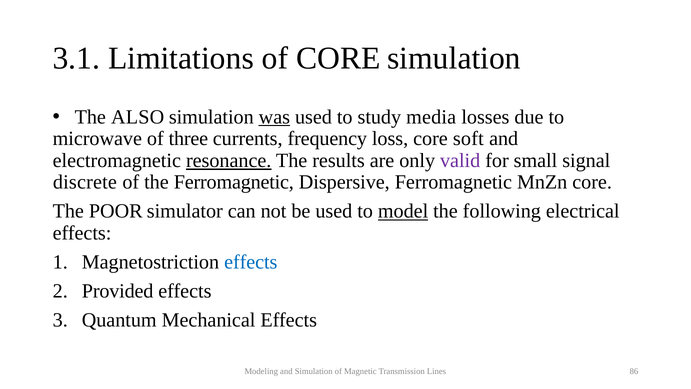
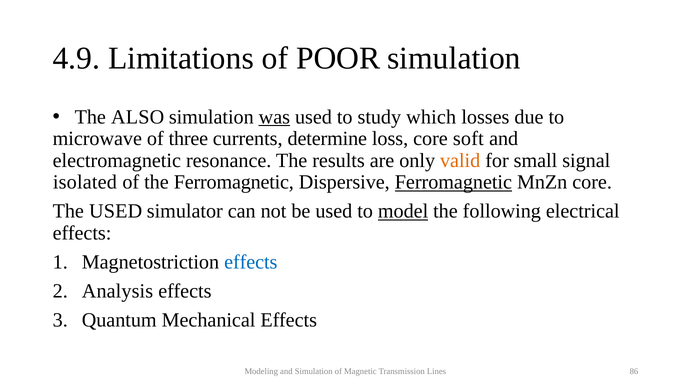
3.1: 3.1 -> 4.9
of CORE: CORE -> POOR
media: media -> which
frequency: frequency -> determine
resonance underline: present -> none
valid colour: purple -> orange
discrete: discrete -> isolated
Ferromagnetic at (453, 182) underline: none -> present
The POOR: POOR -> USED
Provided: Provided -> Analysis
